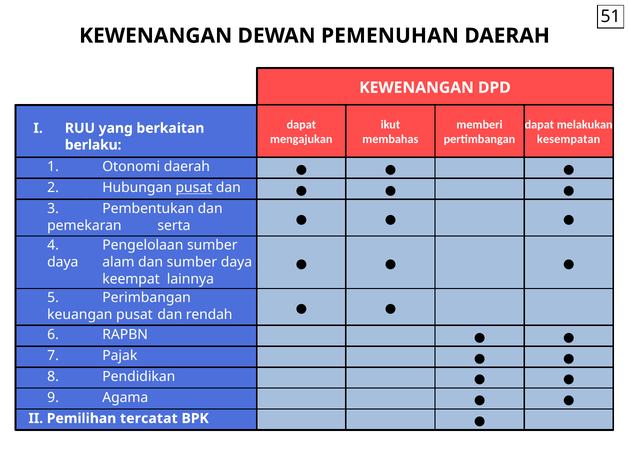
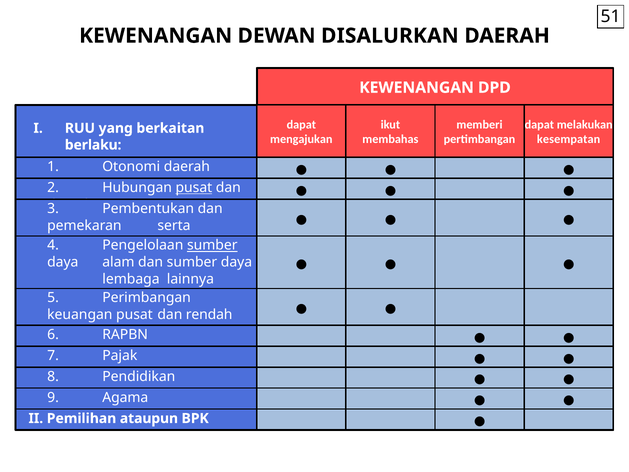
PEMENUHAN: PEMENUHAN -> DISALURKAN
sumber at (212, 245) underline: none -> present
keempat: keempat -> lembaga
tercatat: tercatat -> ataupun
